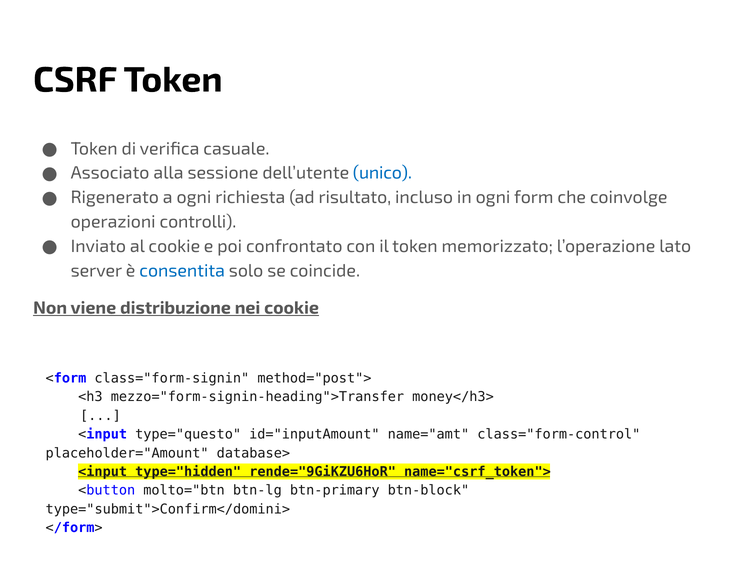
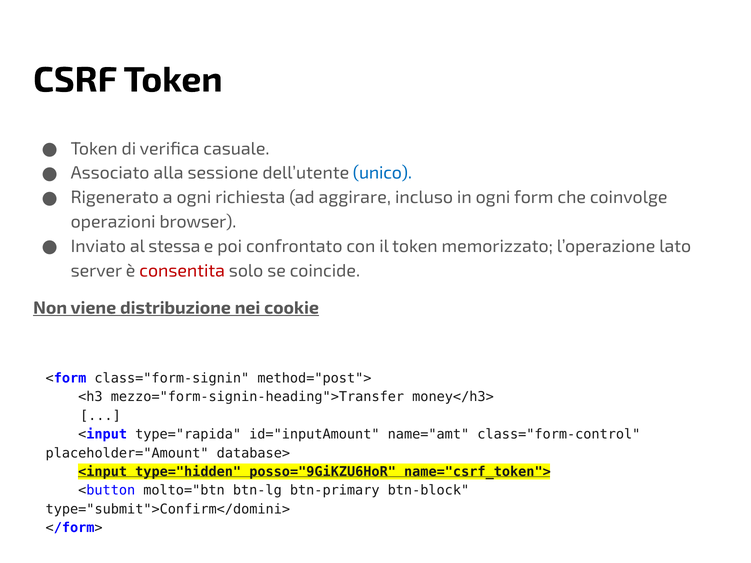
risultato: risultato -> aggirare
controlli: controlli -> browser
al cookie: cookie -> stessa
consentita colour: blue -> red
type="questo: type="questo -> type="rapida
rende="9GiKZU6HoR: rende="9GiKZU6HoR -> posso="9GiKZU6HoR
